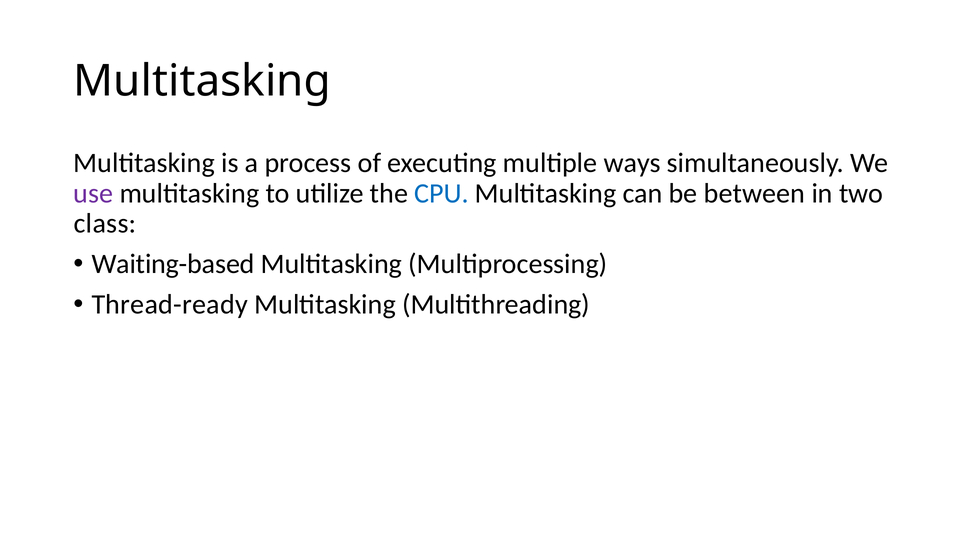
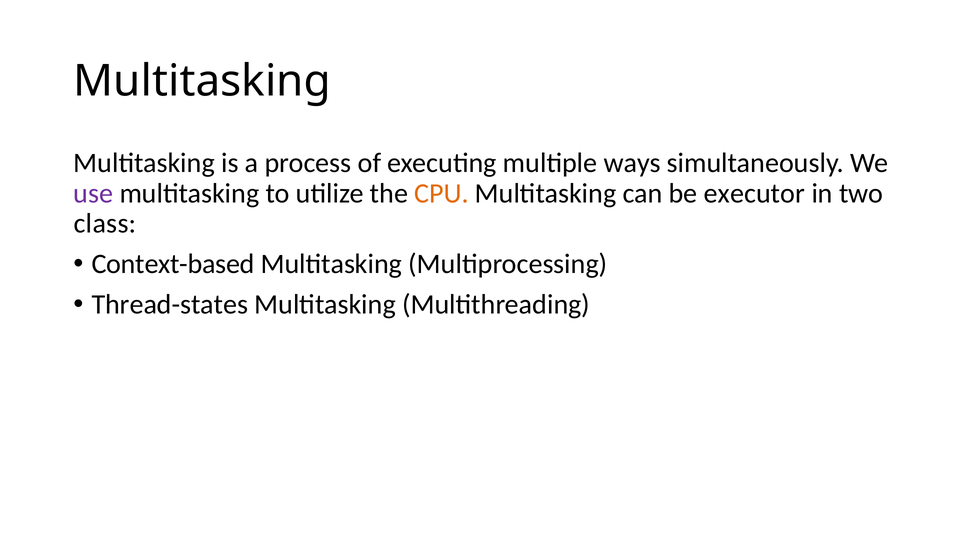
CPU colour: blue -> orange
between: between -> executor
Waiting-based: Waiting-based -> Context-based
Thread-ready: Thread-ready -> Thread-states
